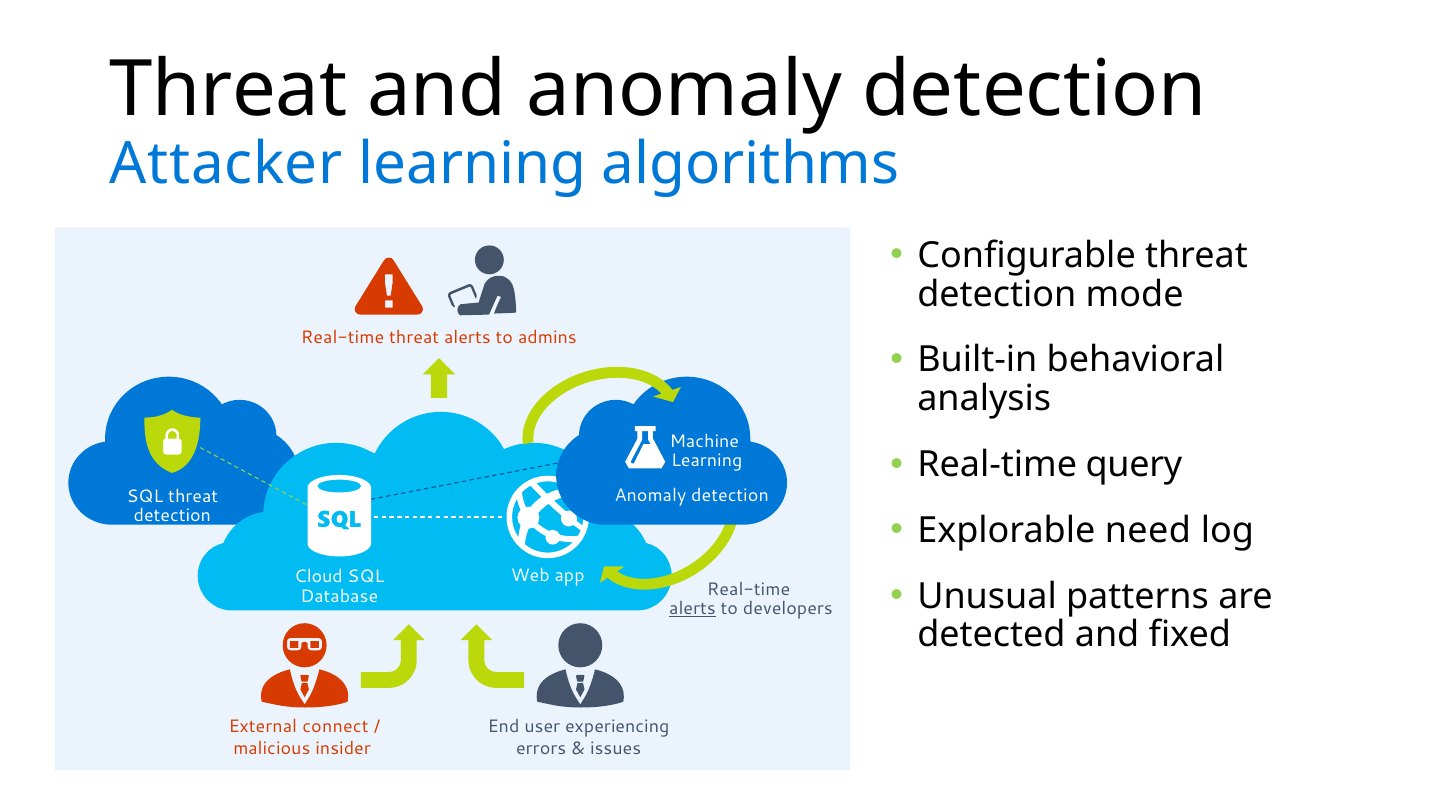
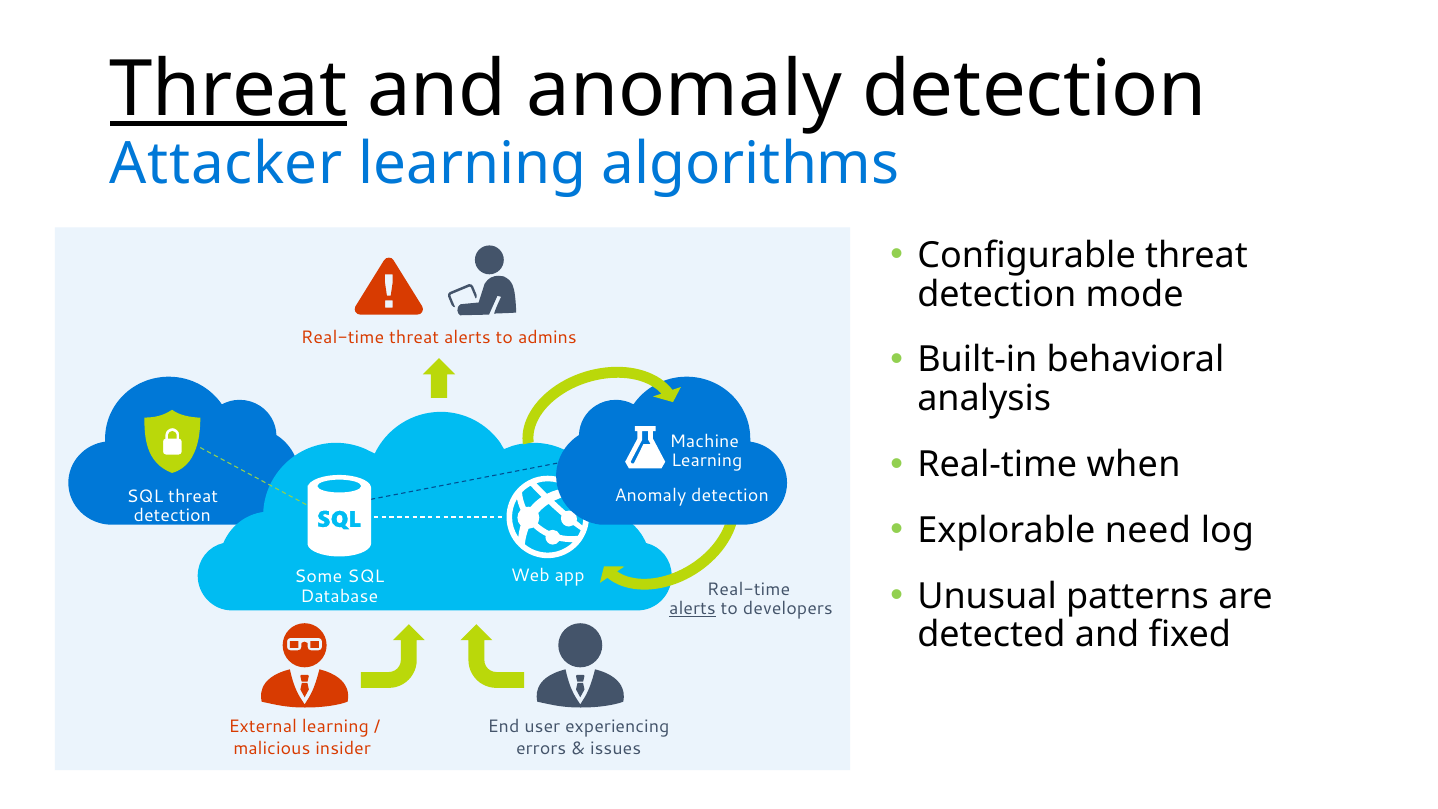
Threat at (229, 90) underline: none -> present
query: query -> when
Cloud: Cloud -> Some
External connect: connect -> learning
